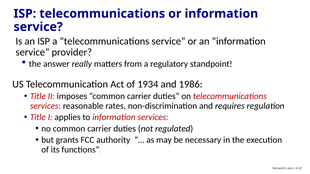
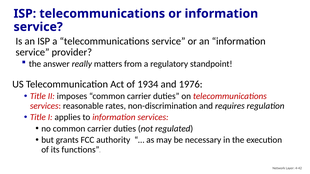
1986: 1986 -> 1976
